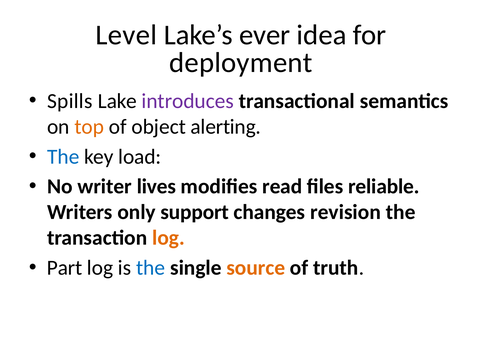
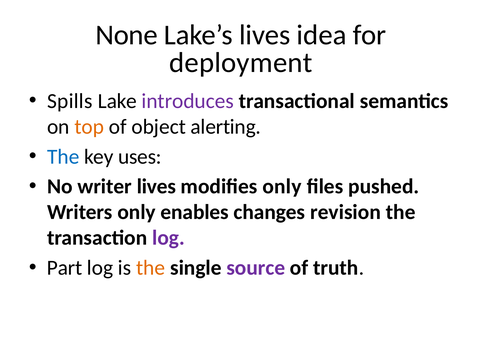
Level: Level -> None
Lake’s ever: ever -> lives
load: load -> uses
modifies read: read -> only
reliable: reliable -> pushed
support: support -> enables
log at (168, 238) colour: orange -> purple
the at (151, 268) colour: blue -> orange
source colour: orange -> purple
